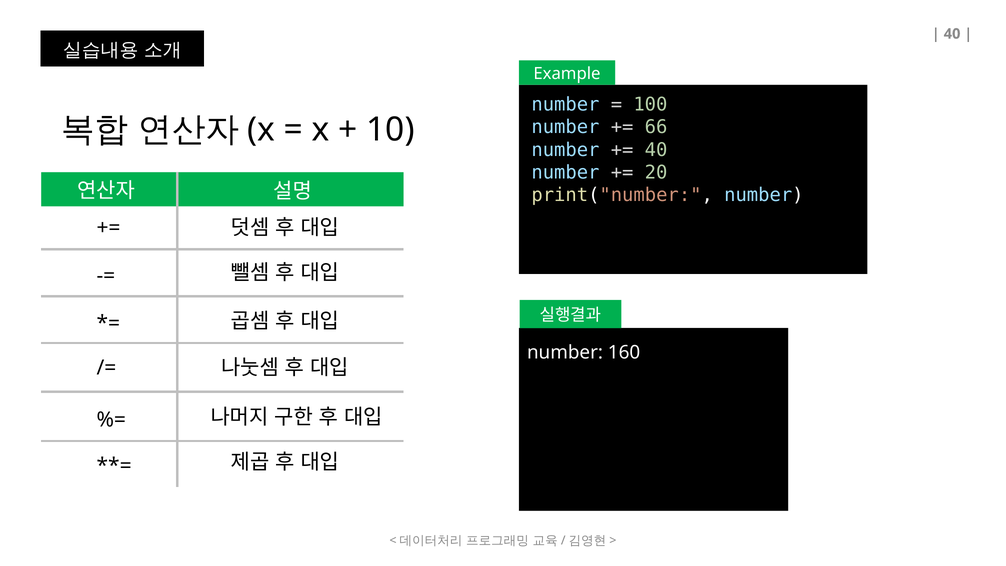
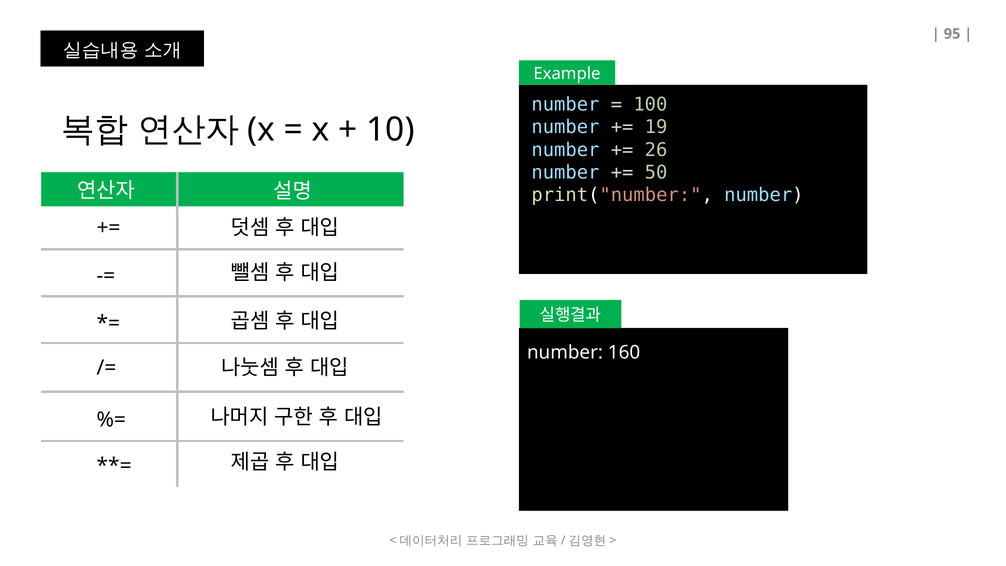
40 at (952, 34): 40 -> 95
66: 66 -> 19
40 at (656, 150): 40 -> 26
20: 20 -> 50
